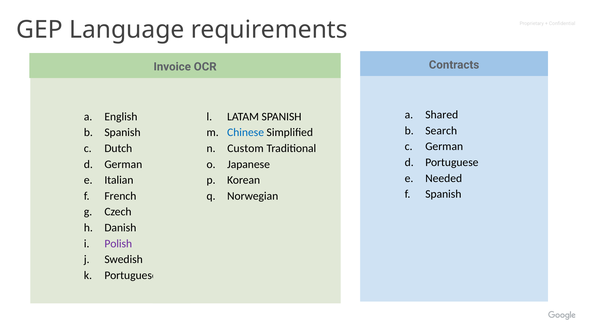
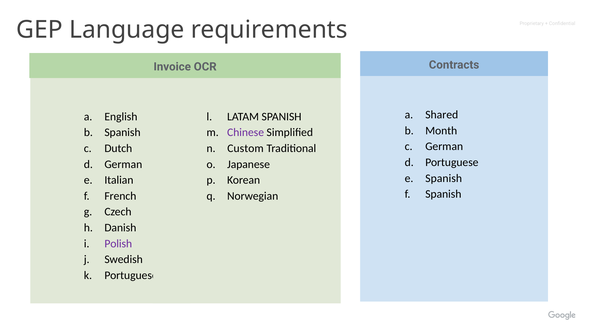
Search: Search -> Month
Chinese colour: blue -> purple
Needed at (444, 178): Needed -> Spanish
